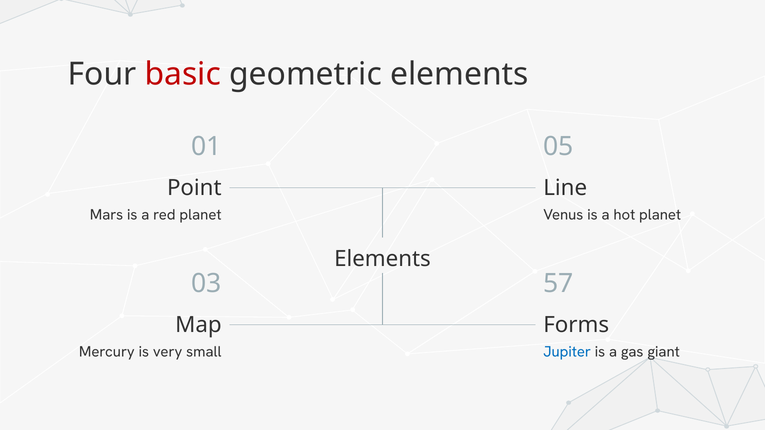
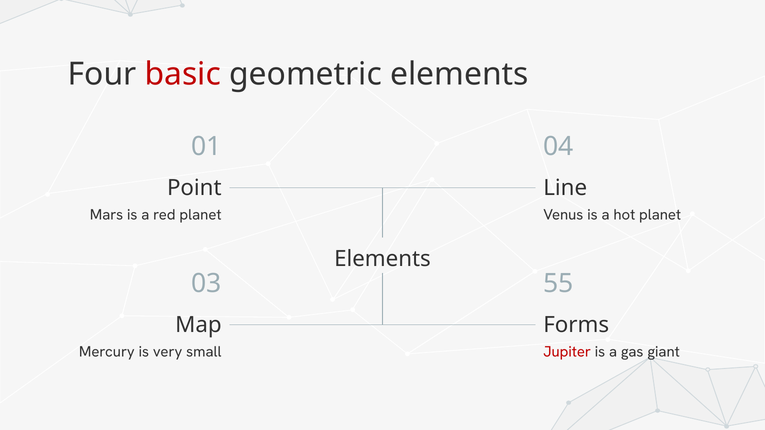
05: 05 -> 04
57: 57 -> 55
Jupiter colour: blue -> red
